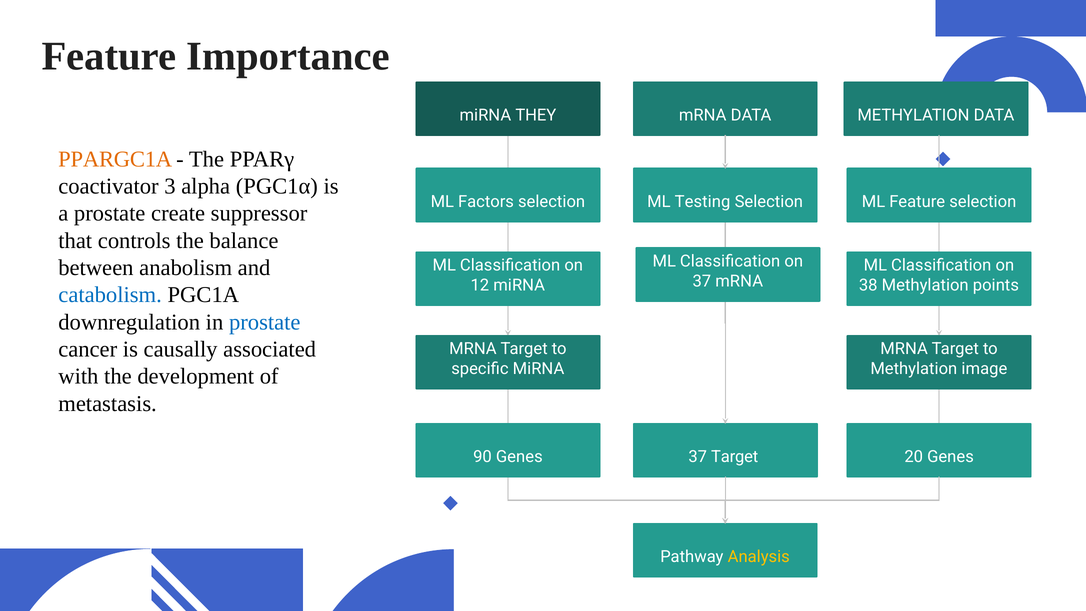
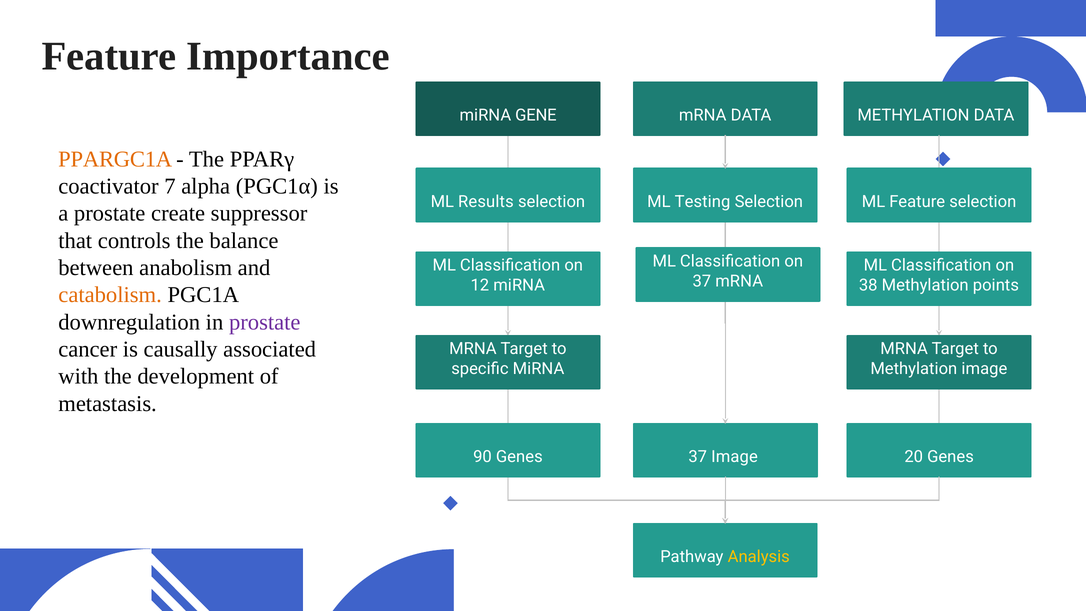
THEY: THEY -> GENE
3: 3 -> 7
Factors: Factors -> Results
catabolism colour: blue -> orange
prostate at (265, 322) colour: blue -> purple
37 Target: Target -> Image
